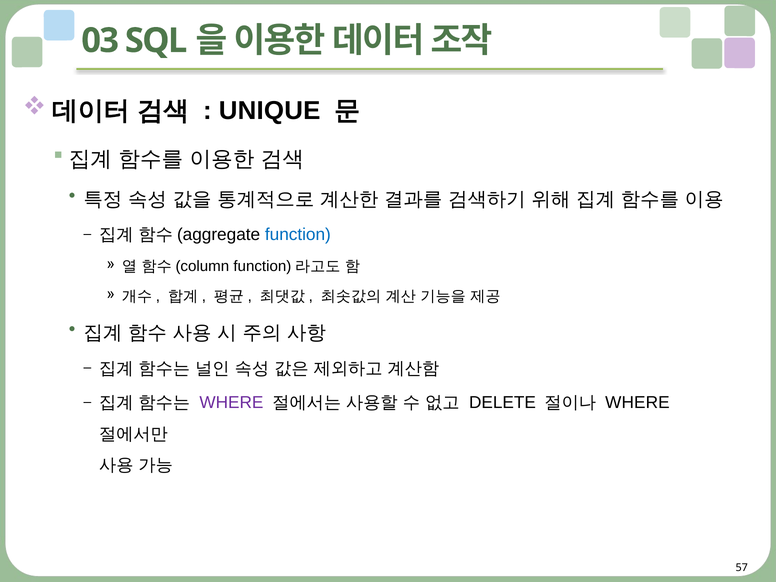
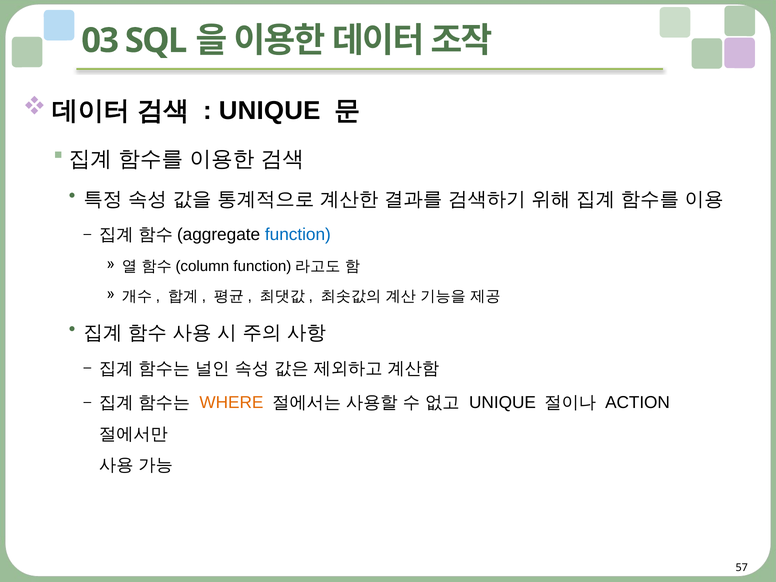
WHERE at (231, 403) colour: purple -> orange
DELETE at (502, 403): DELETE -> UNIQUE
WHERE at (637, 403): WHERE -> ACTION
